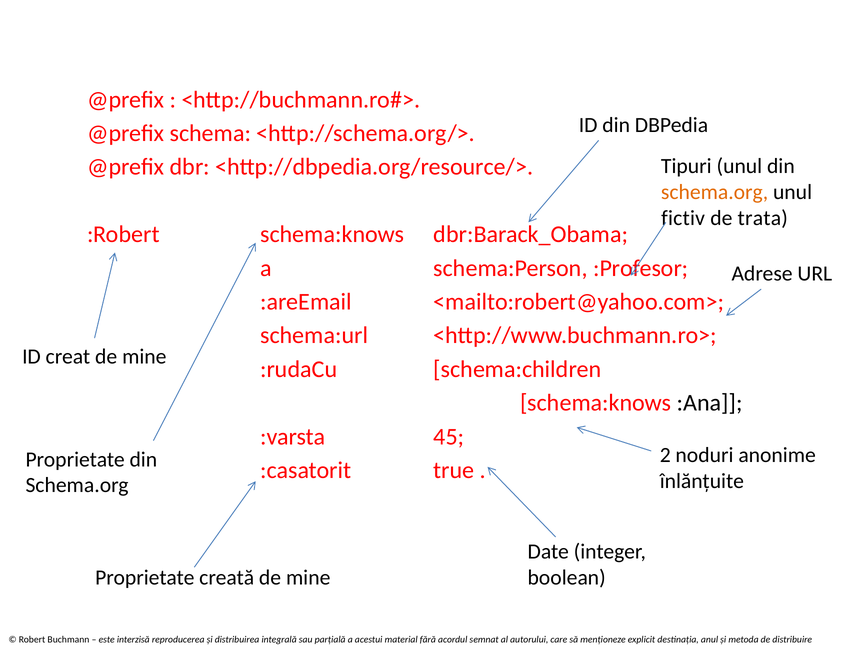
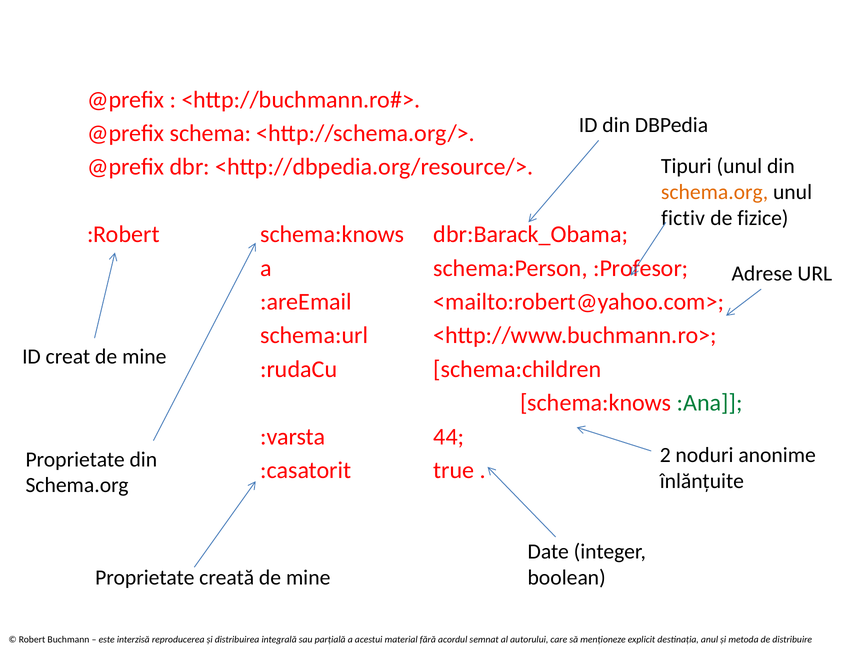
trata: trata -> fizice
:Ana colour: black -> green
45: 45 -> 44
